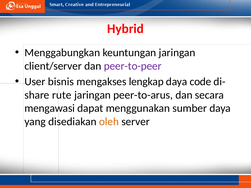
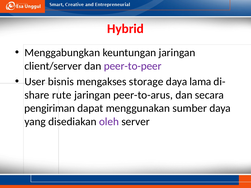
lengkap: lengkap -> storage
code: code -> lama
mengawasi: mengawasi -> pengiriman
oleh colour: orange -> purple
